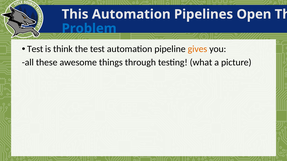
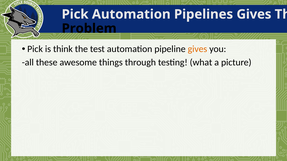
This at (75, 14): This -> Pick
Pipelines Open: Open -> Gives
Problem colour: blue -> black
Test at (35, 49): Test -> Pick
